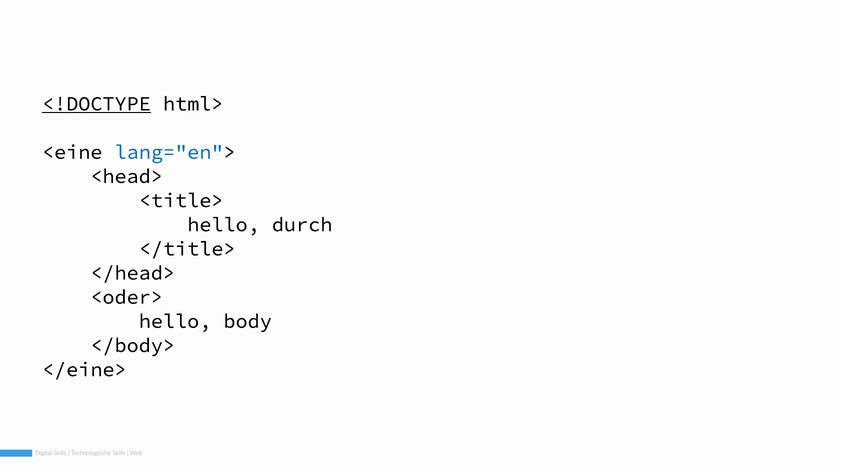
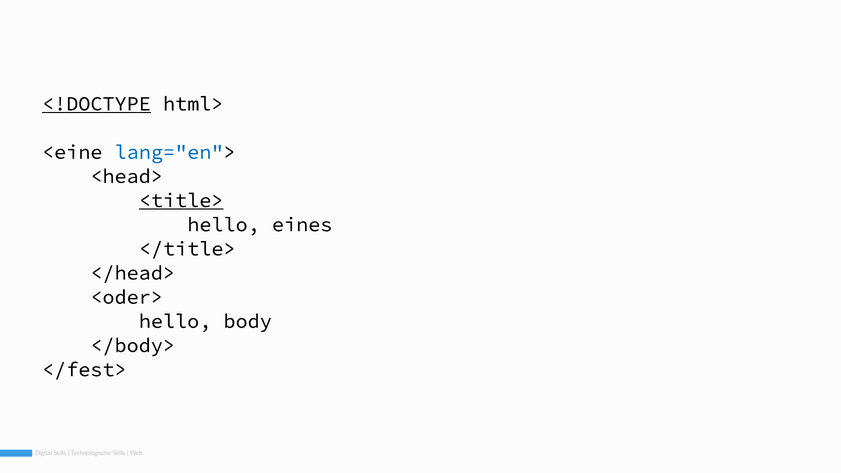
<title> underline: none -> present
durch: durch -> eines
</eine>: </eine> -> </fest>
